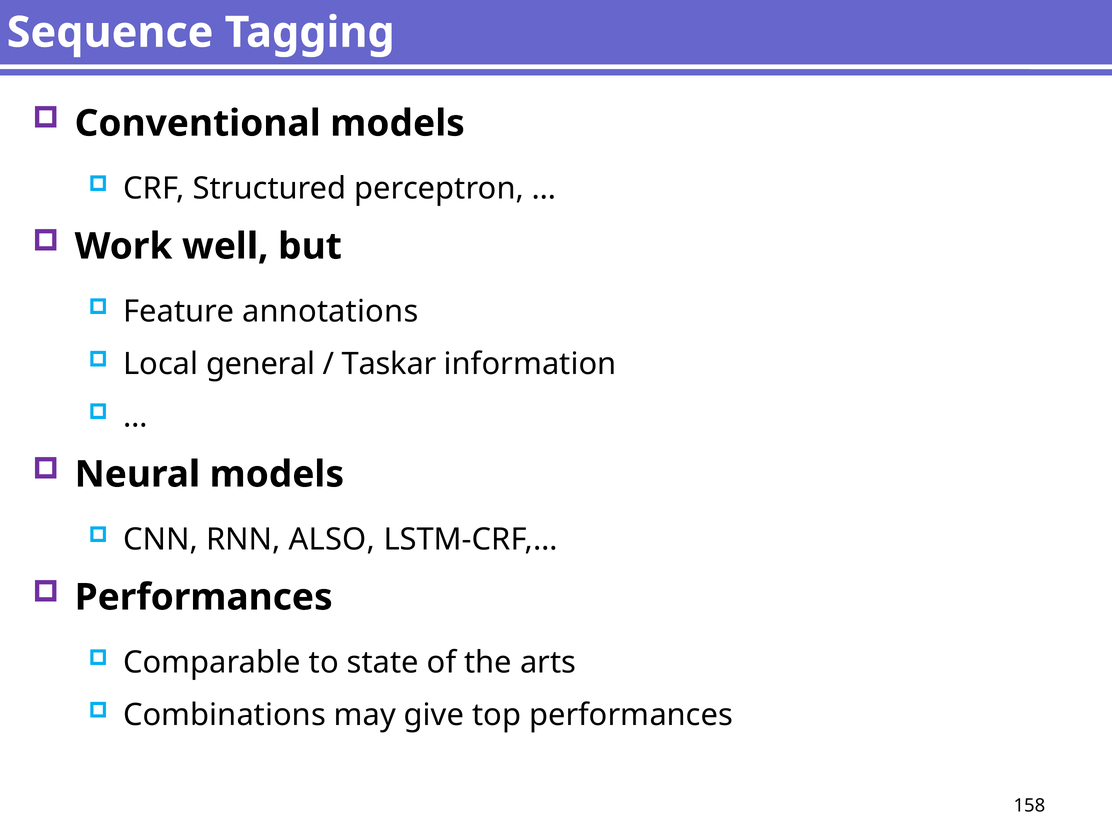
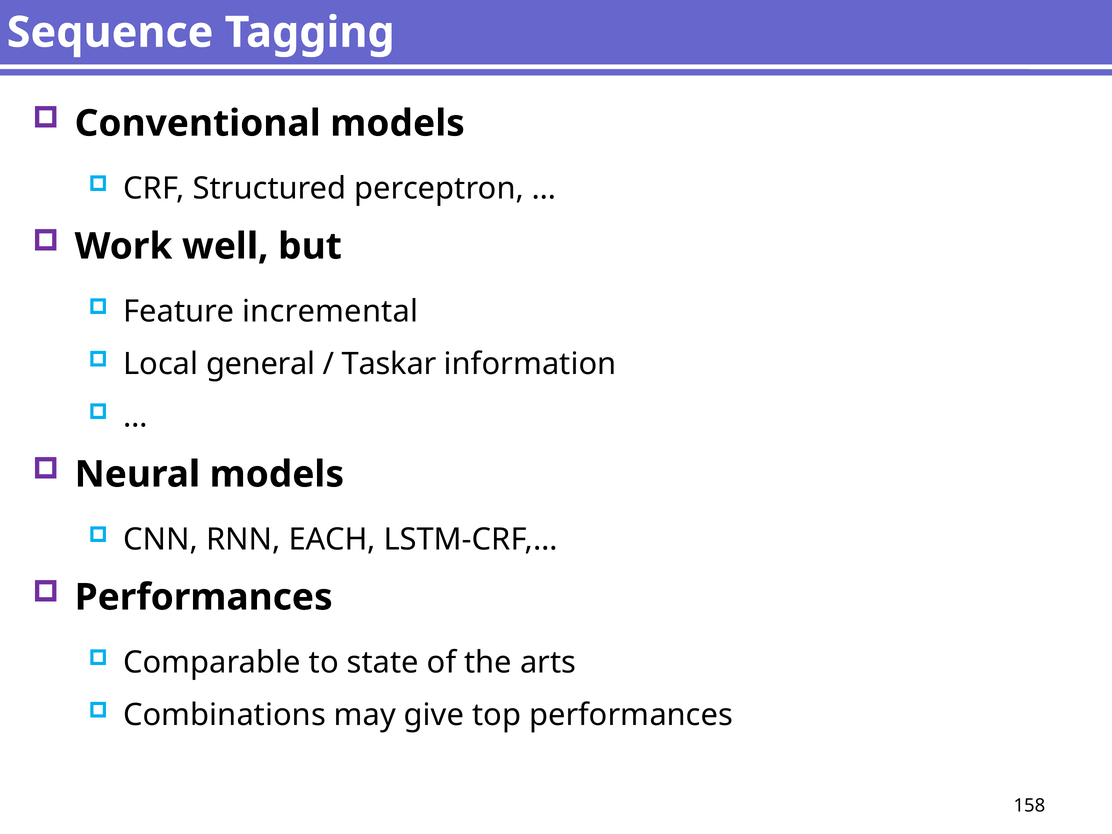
annotations: annotations -> incremental
ALSO: ALSO -> EACH
